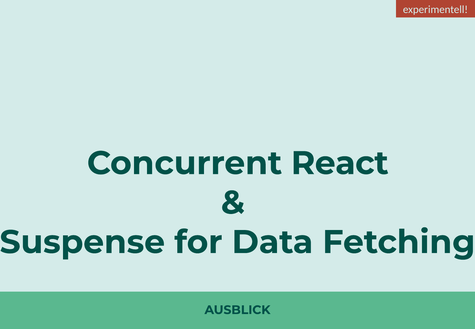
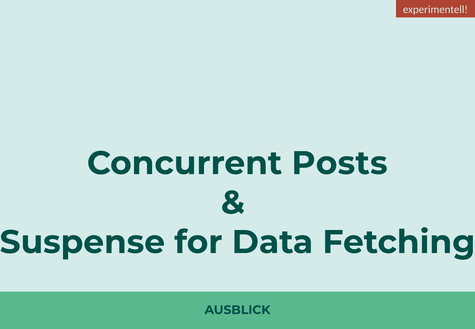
React: React -> Posts
